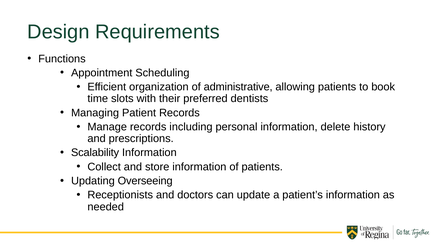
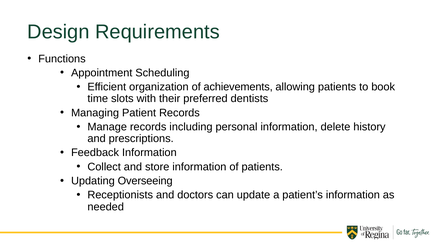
administrative: administrative -> achievements
Scalability: Scalability -> Feedback
